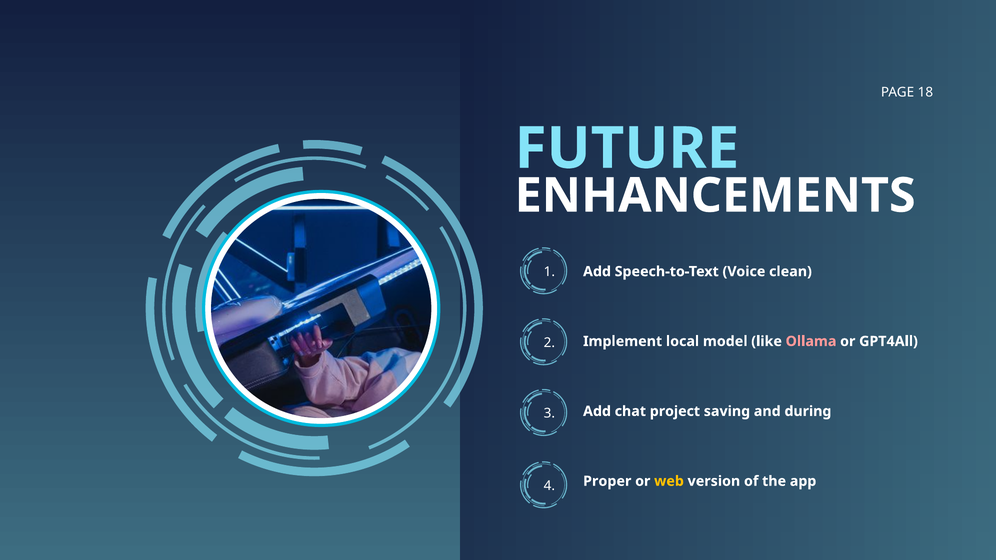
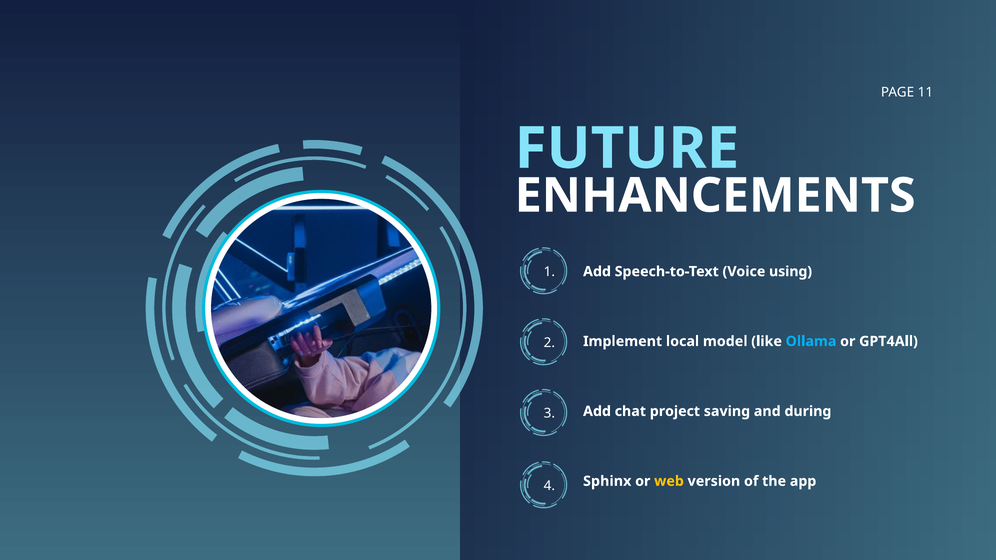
18: 18 -> 11
clean: clean -> using
Ollama colour: pink -> light blue
Proper: Proper -> Sphinx
